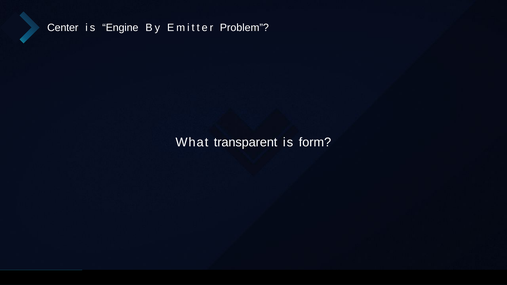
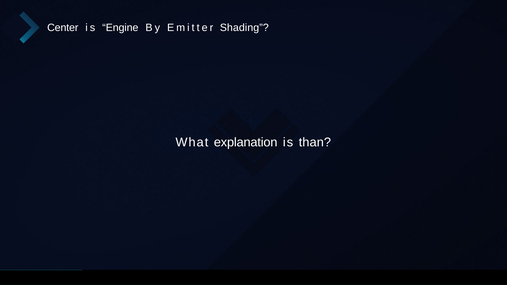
Problem: Problem -> Shading
transparent: transparent -> explanation
form: form -> than
